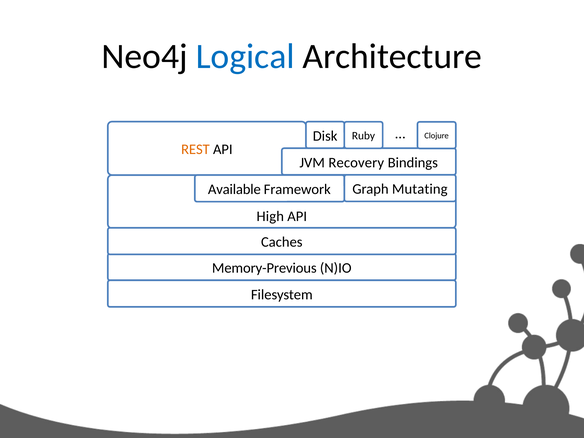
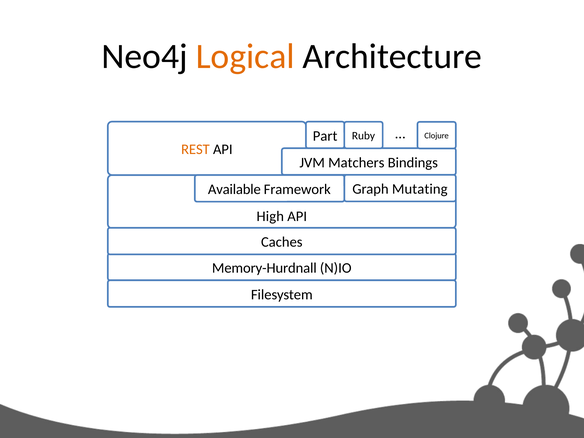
Logical colour: blue -> orange
Disk: Disk -> Part
Recovery: Recovery -> Matchers
Memory-Previous: Memory-Previous -> Memory-Hurdnall
